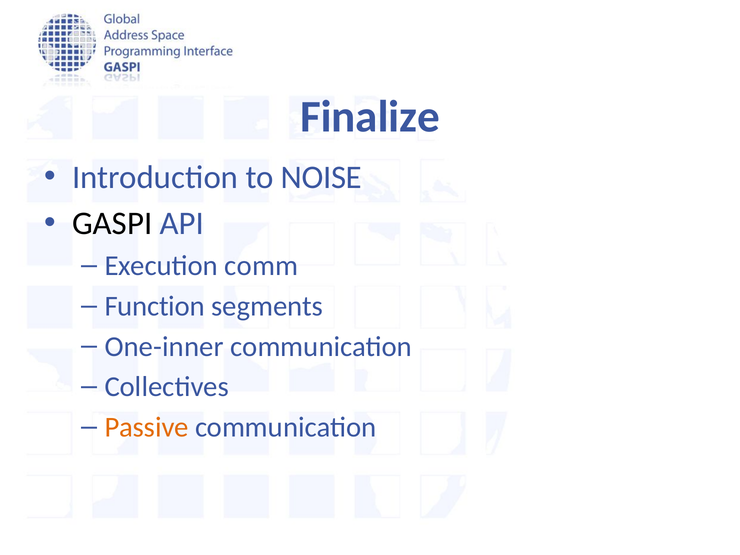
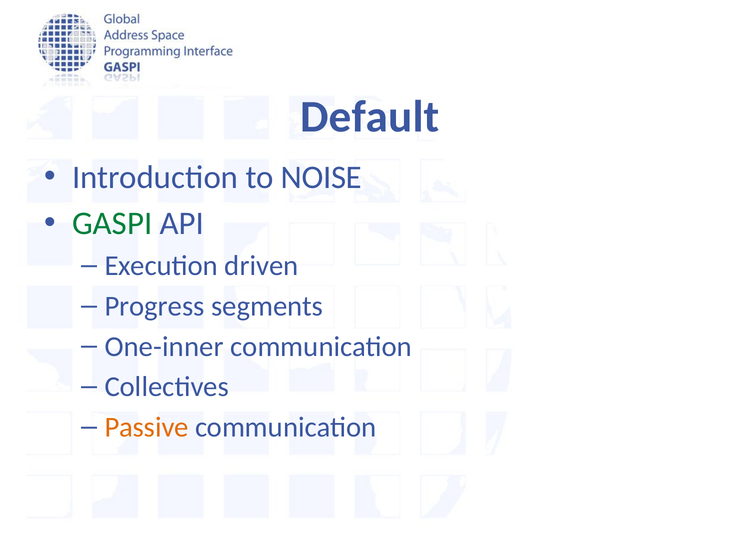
Finalize: Finalize -> Default
GASPI colour: black -> green
comm: comm -> driven
Function: Function -> Progress
